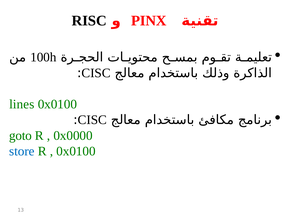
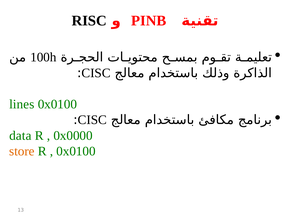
PINX: PINX -> PINB
goto: goto -> data
store colour: blue -> orange
